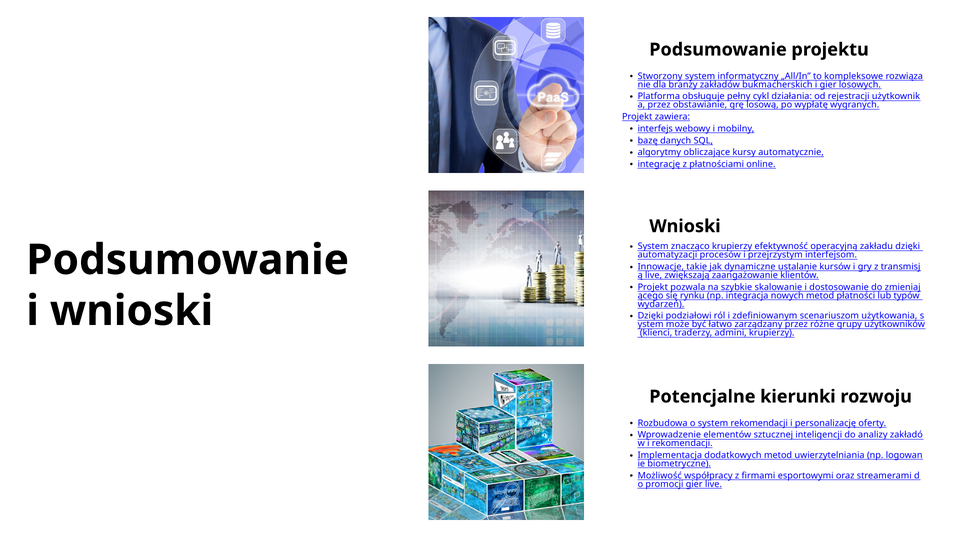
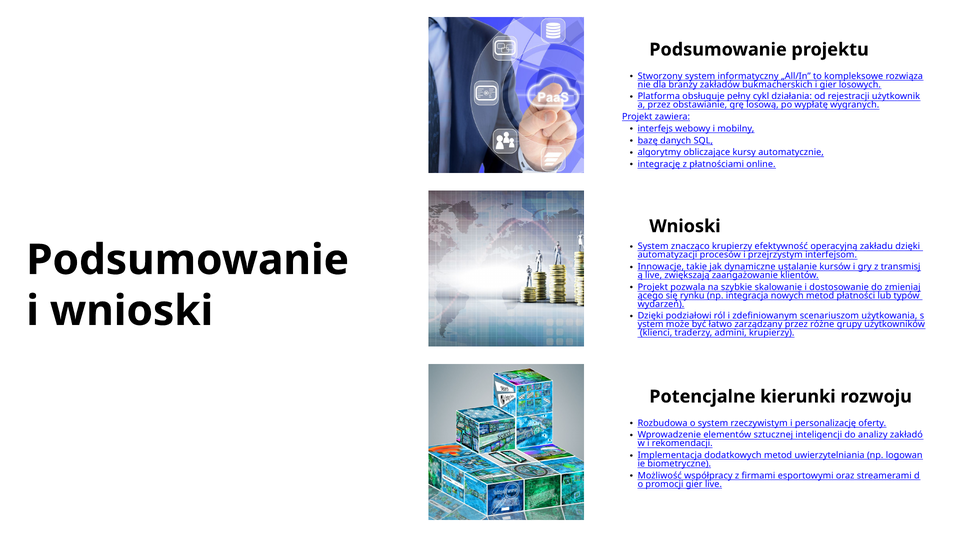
system rekomendacji: rekomendacji -> rzeczywistym
